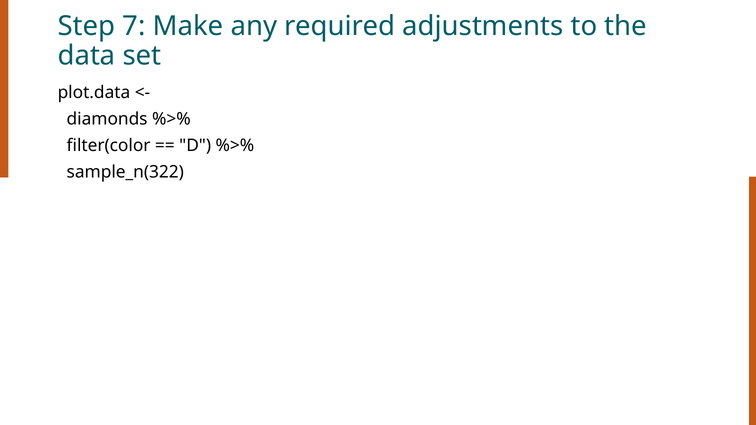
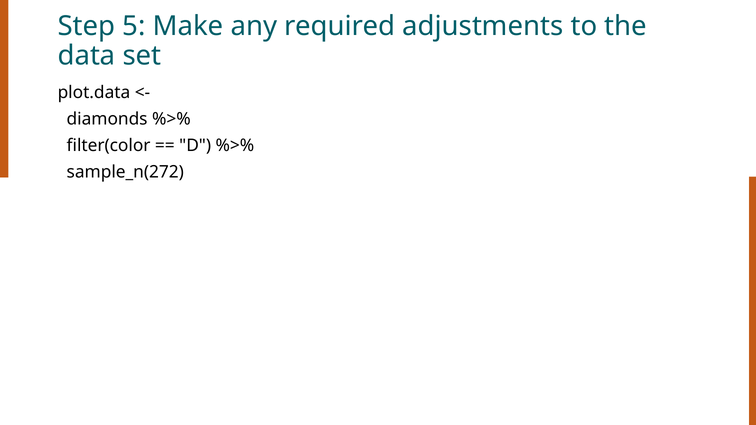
7: 7 -> 5
sample_n(322: sample_n(322 -> sample_n(272
